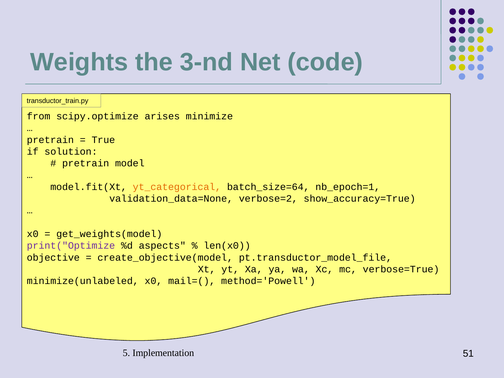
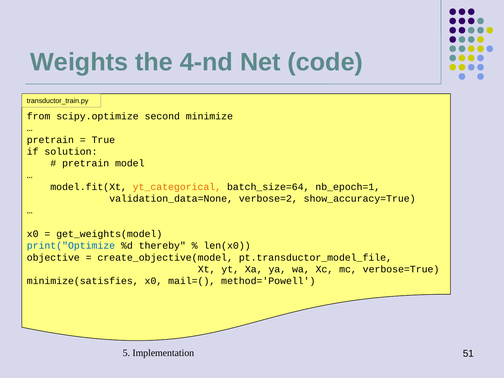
3-nd: 3-nd -> 4-nd
arises: arises -> second
print("Optimize colour: purple -> blue
aspects: aspects -> thereby
minimize(unlabeled: minimize(unlabeled -> minimize(satisfies
